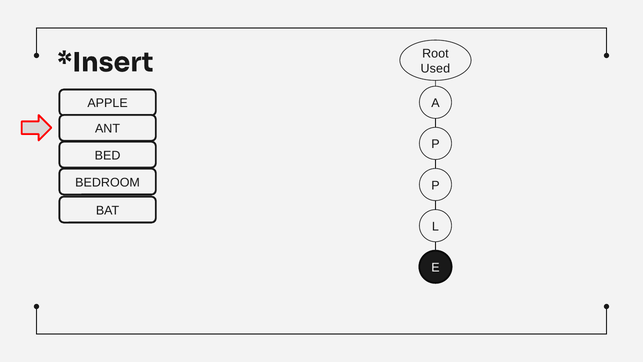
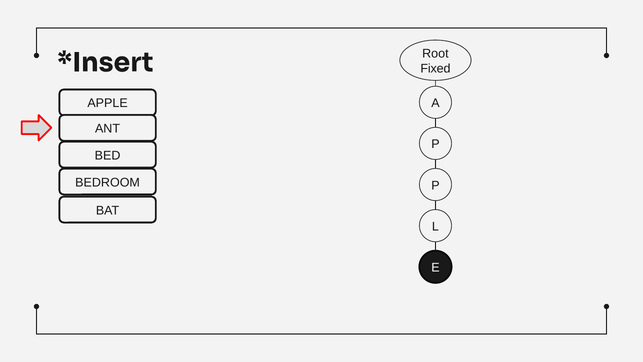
Used: Used -> Fixed
